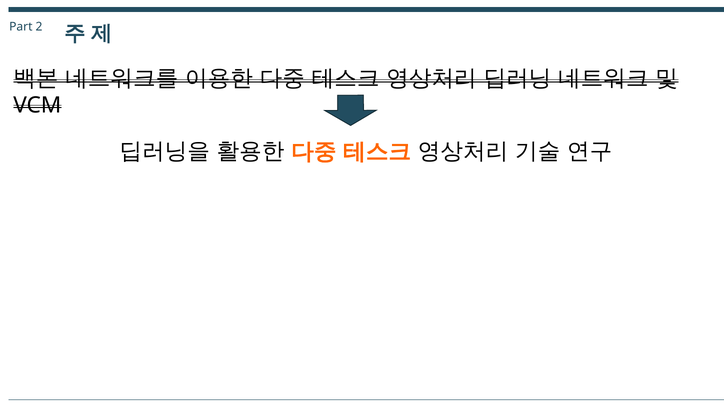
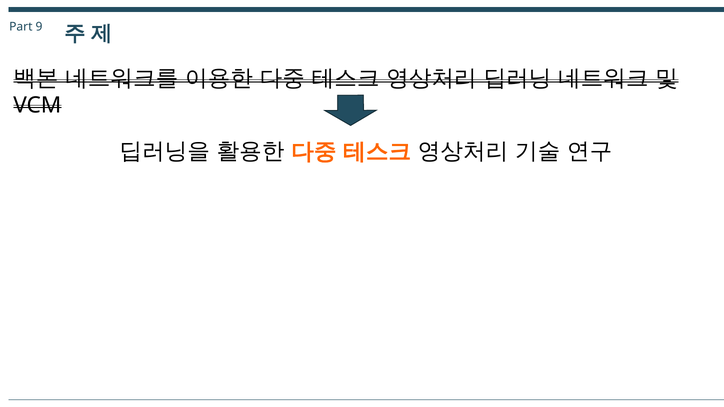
2: 2 -> 9
